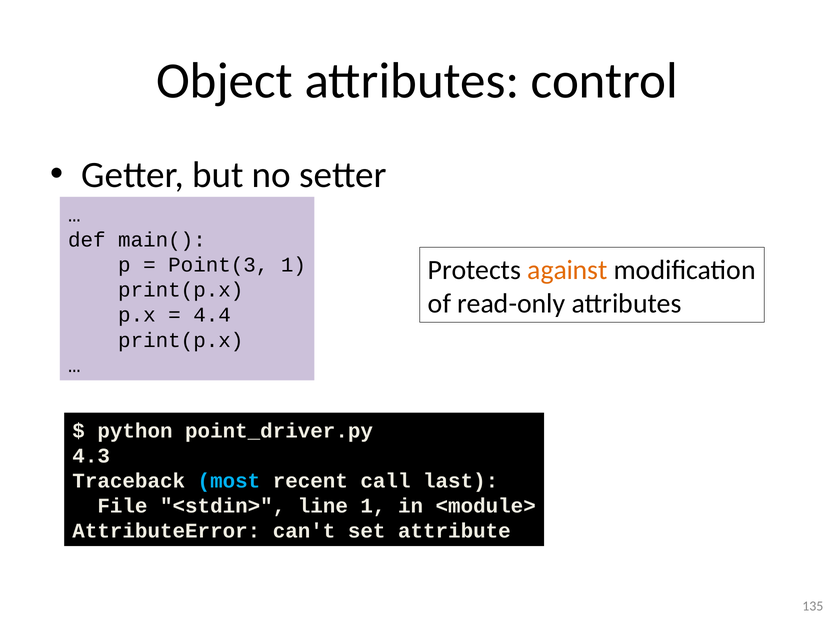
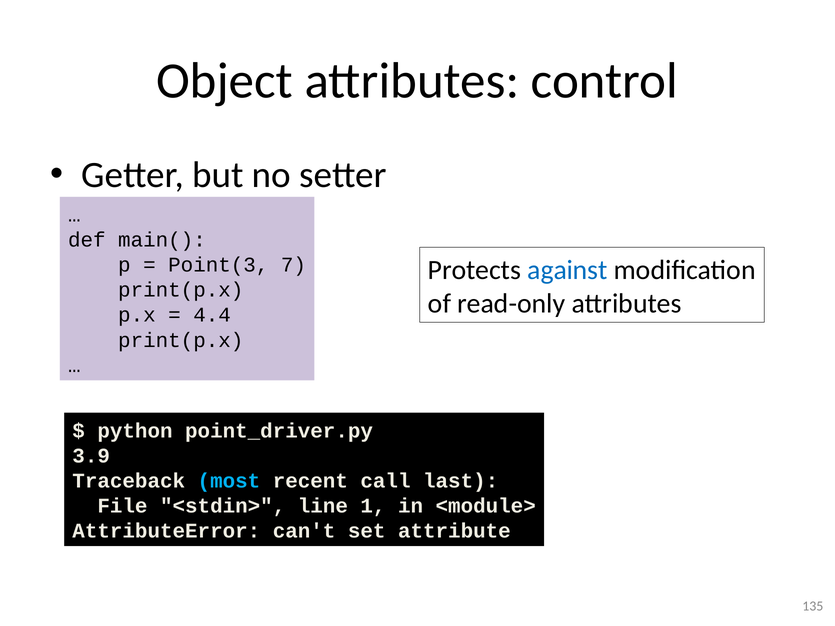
Point(3 1: 1 -> 7
against colour: orange -> blue
4.3: 4.3 -> 3.9
